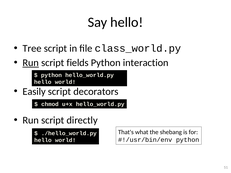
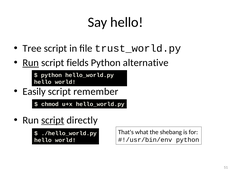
class_world.py: class_world.py -> trust_world.py
interaction: interaction -> alternative
decorators: decorators -> remember
script at (53, 120) underline: none -> present
